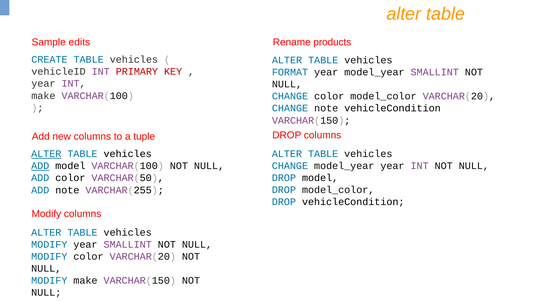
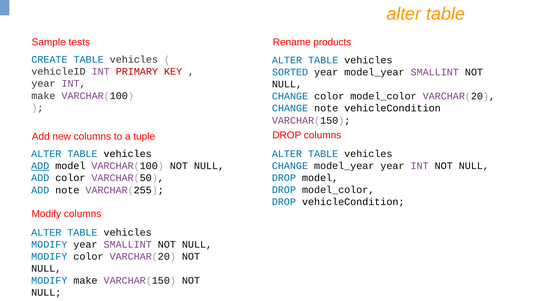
edits: edits -> tests
FORMAT: FORMAT -> SORTED
ALTER at (46, 154) underline: present -> none
